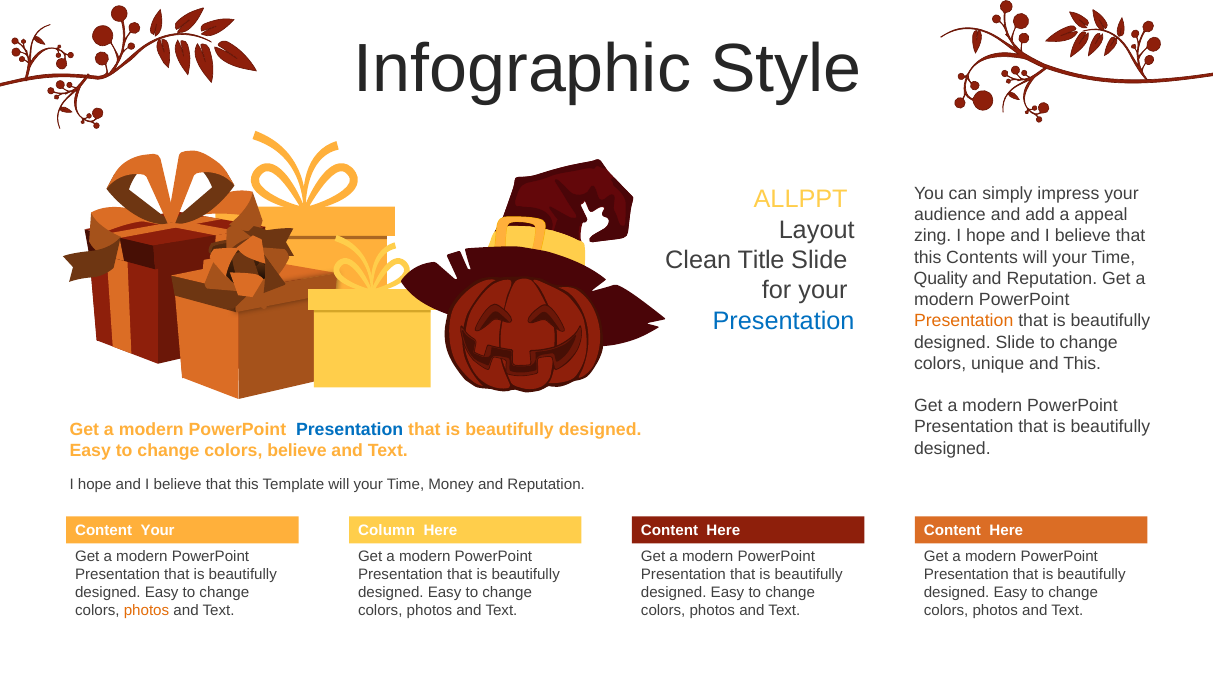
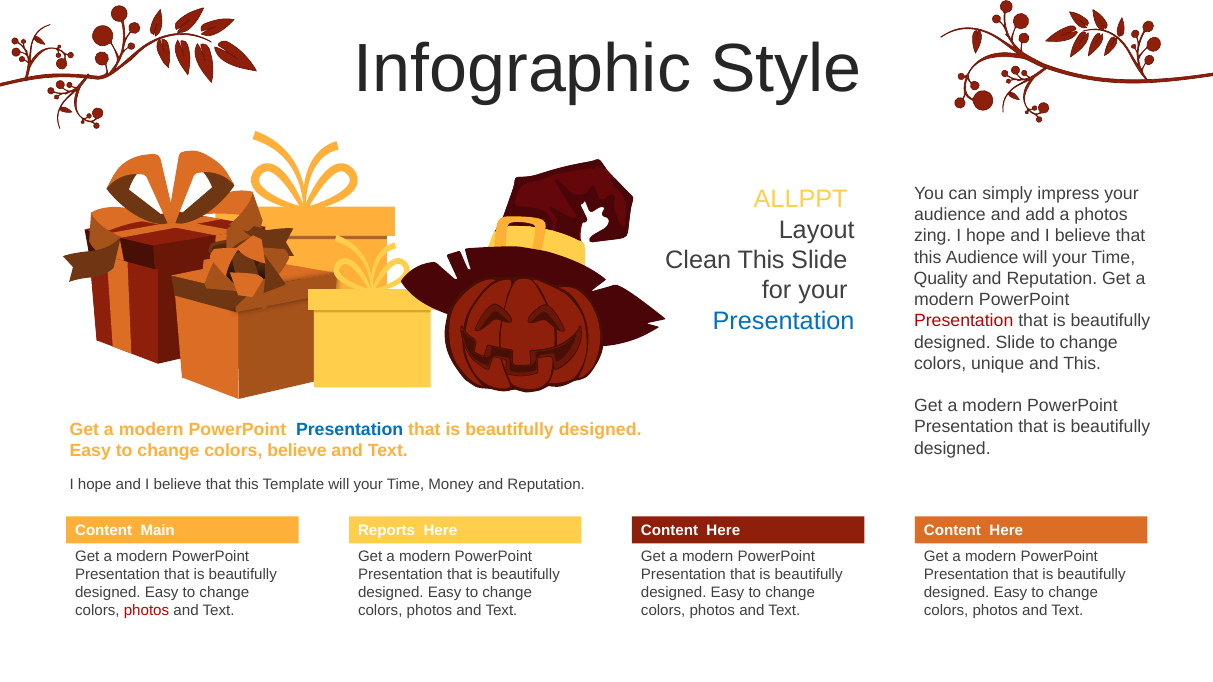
a appeal: appeal -> photos
Clean Title: Title -> This
this Contents: Contents -> Audience
Presentation at (964, 321) colour: orange -> red
Content Your: Your -> Main
Column: Column -> Reports
photos at (147, 611) colour: orange -> red
